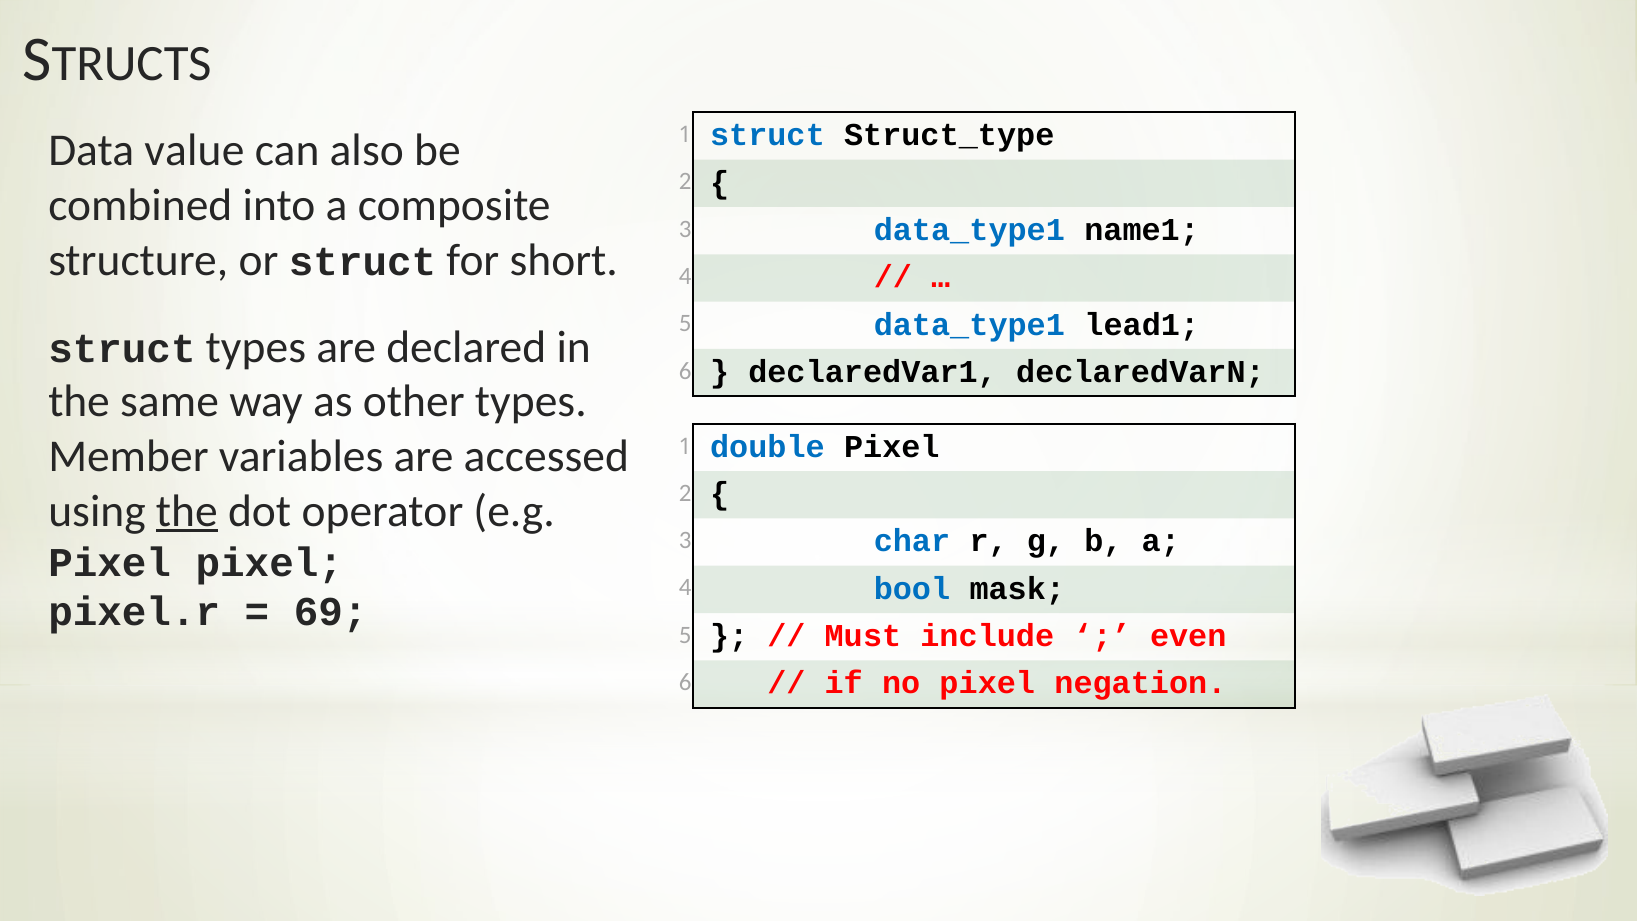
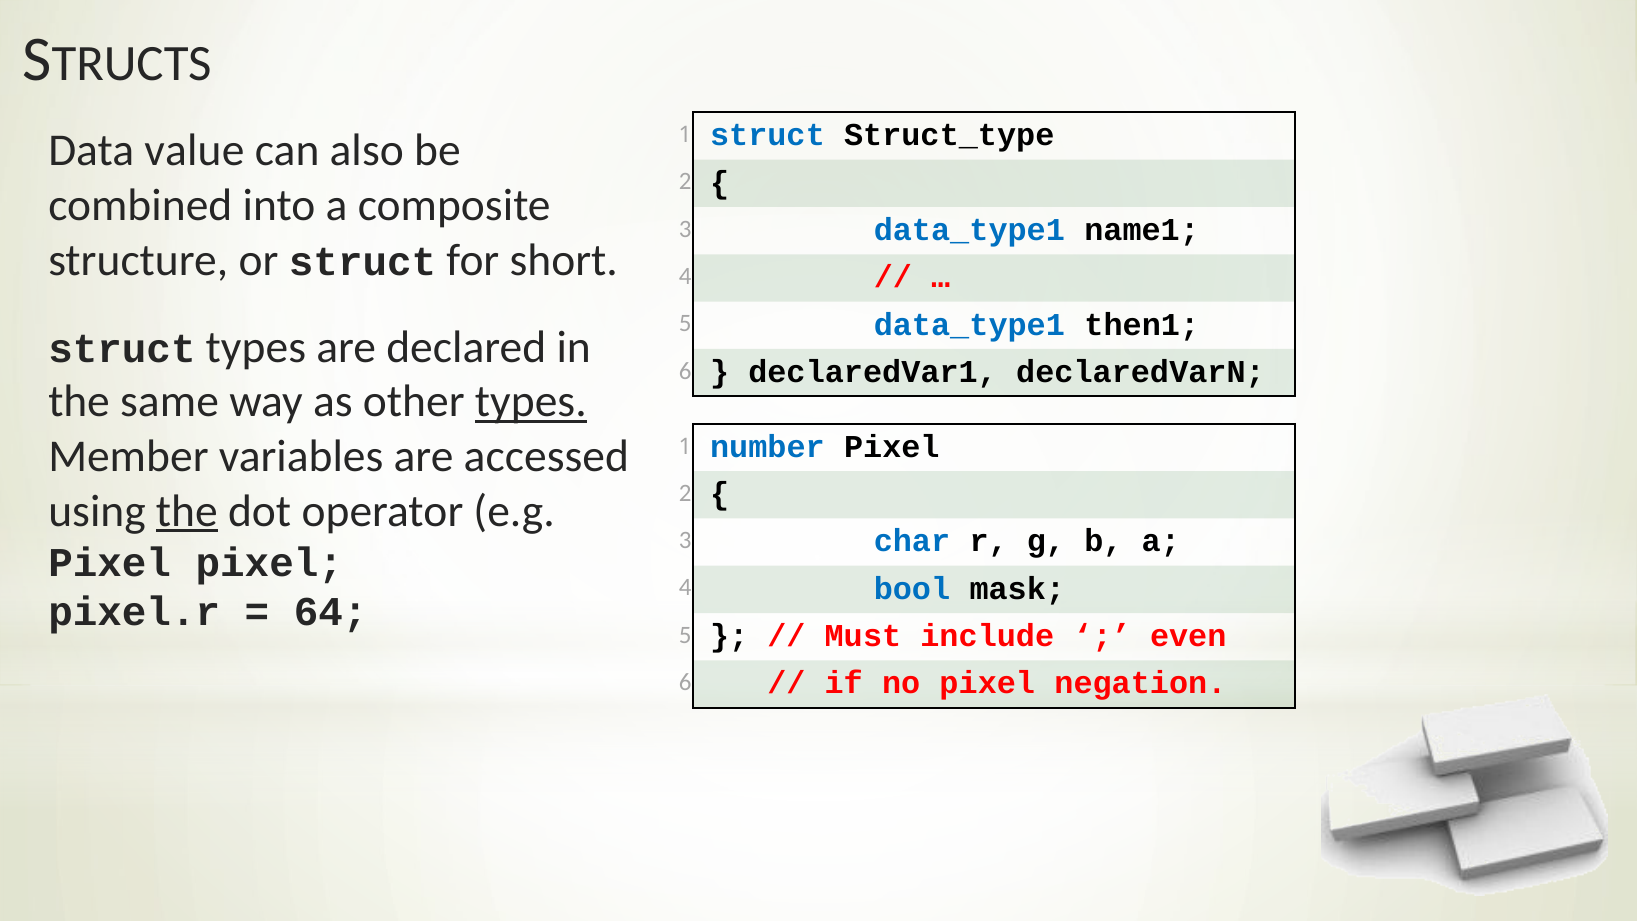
lead1: lead1 -> then1
types at (531, 402) underline: none -> present
double: double -> number
69: 69 -> 64
